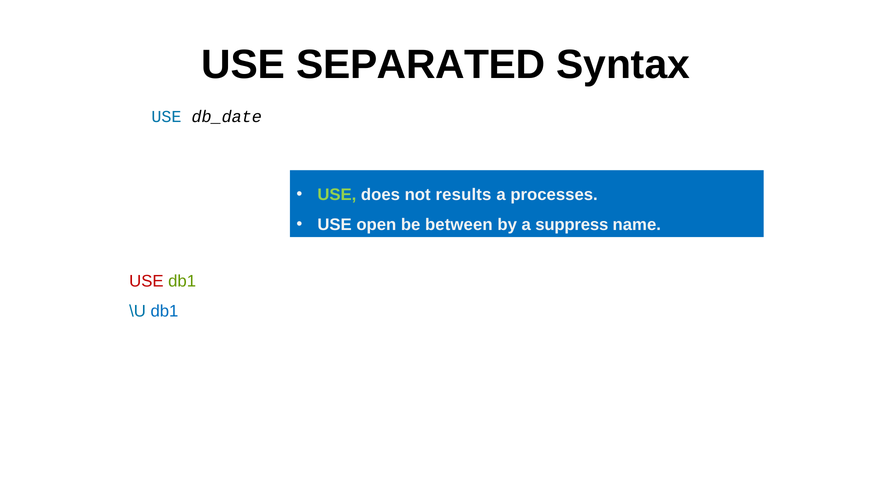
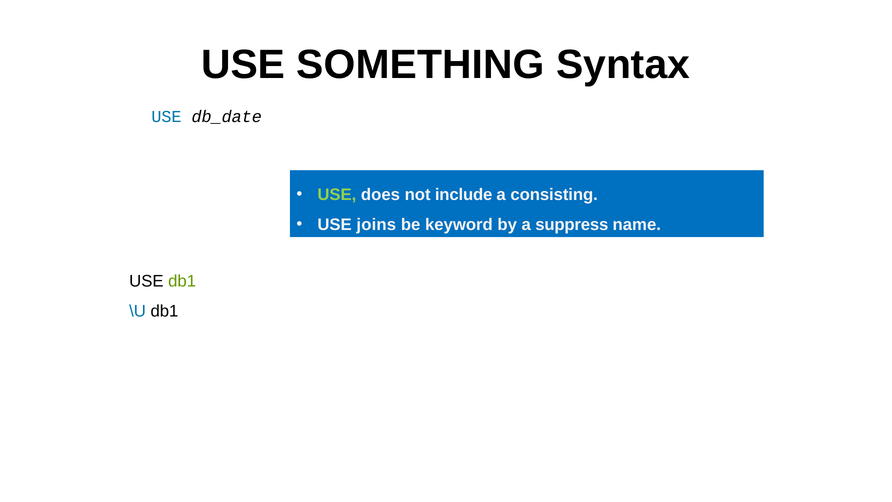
SEPARATED: SEPARATED -> SOMETHING
results: results -> include
processes: processes -> consisting
open: open -> joins
between: between -> keyword
USE at (146, 281) colour: red -> black
db1 at (164, 311) colour: blue -> black
